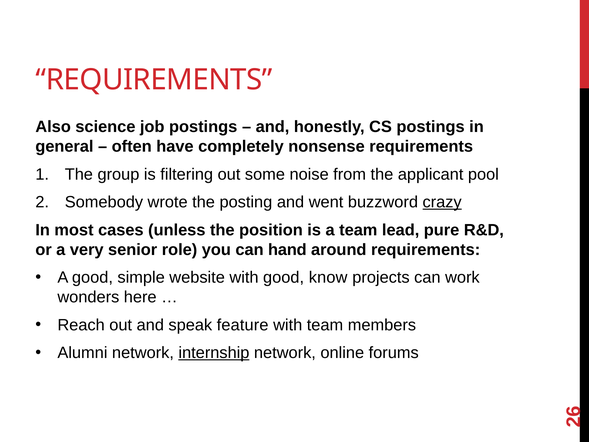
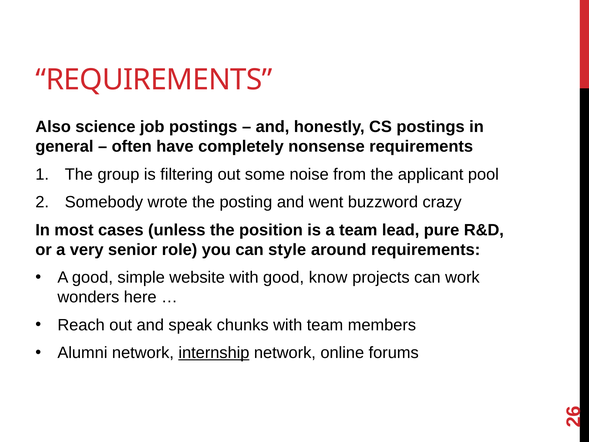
crazy underline: present -> none
hand: hand -> style
feature: feature -> chunks
